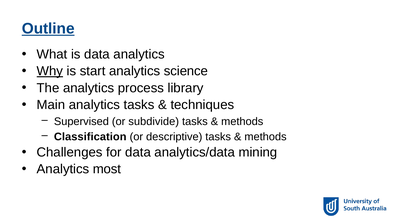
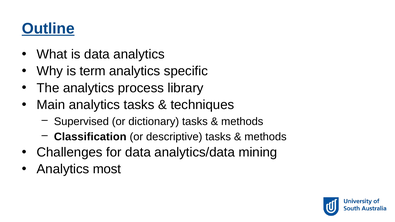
Why underline: present -> none
start: start -> term
science: science -> specific
subdivide: subdivide -> dictionary
